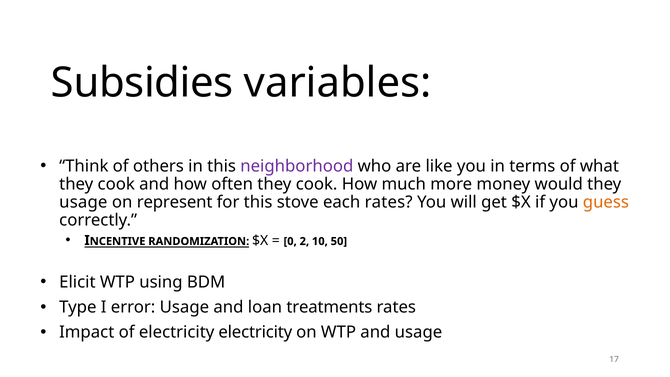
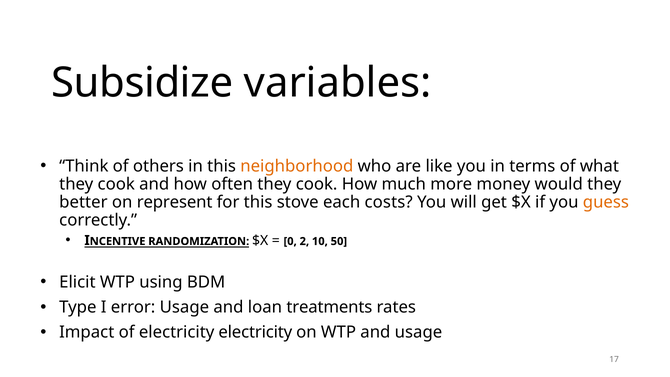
Subsidies: Subsidies -> Subsidize
neighborhood colour: purple -> orange
usage at (83, 202): usage -> better
each rates: rates -> costs
